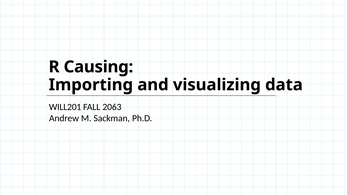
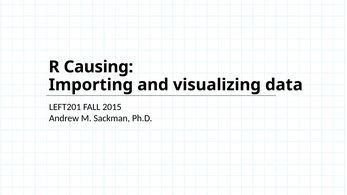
WILL201: WILL201 -> LEFT201
2063: 2063 -> 2015
